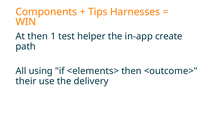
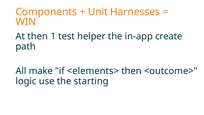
Tips: Tips -> Unit
using: using -> make
their: their -> logic
delivery: delivery -> starting
